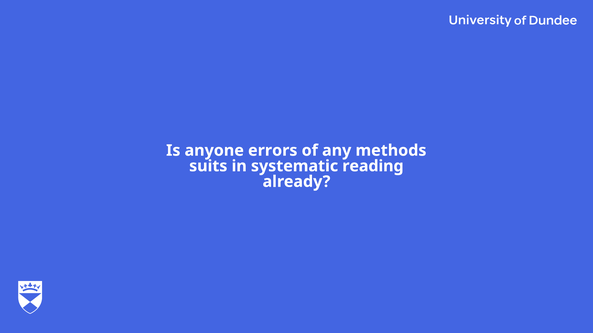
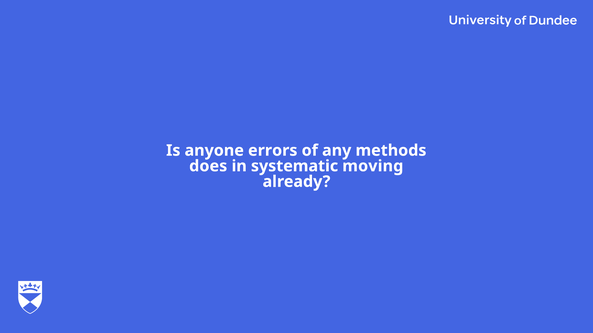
suits: suits -> does
reading: reading -> moving
